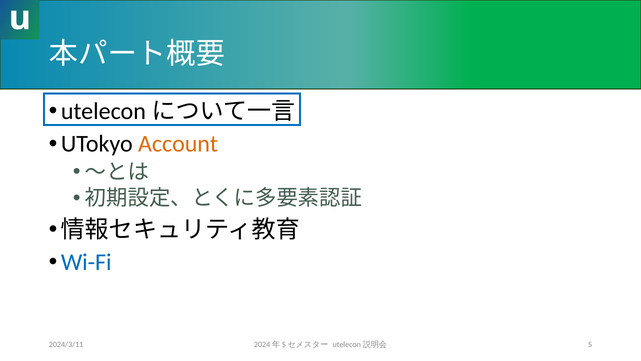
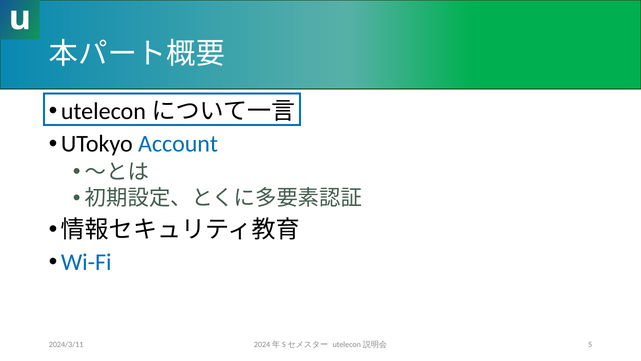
Account colour: orange -> blue
